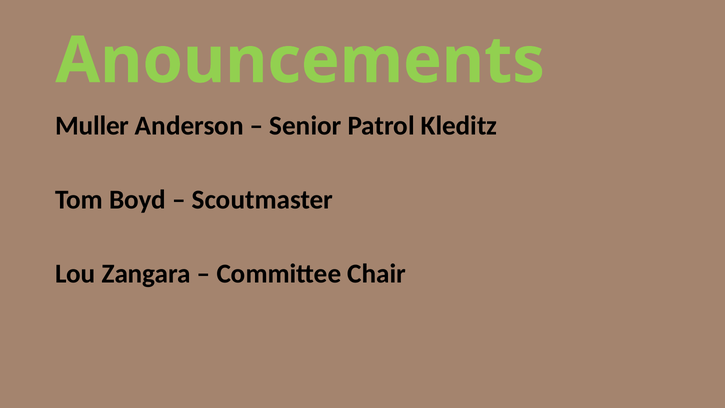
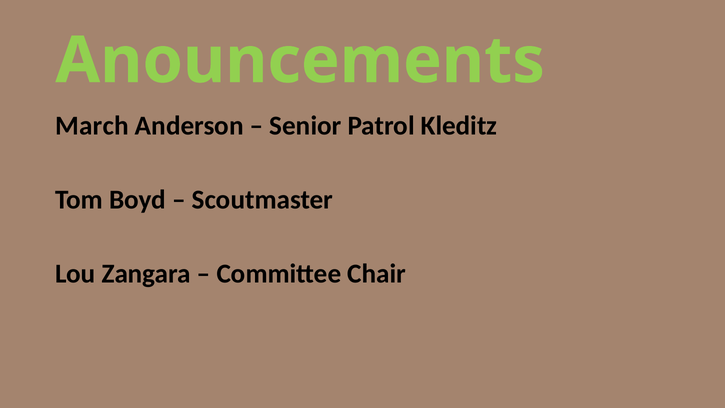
Muller: Muller -> March
